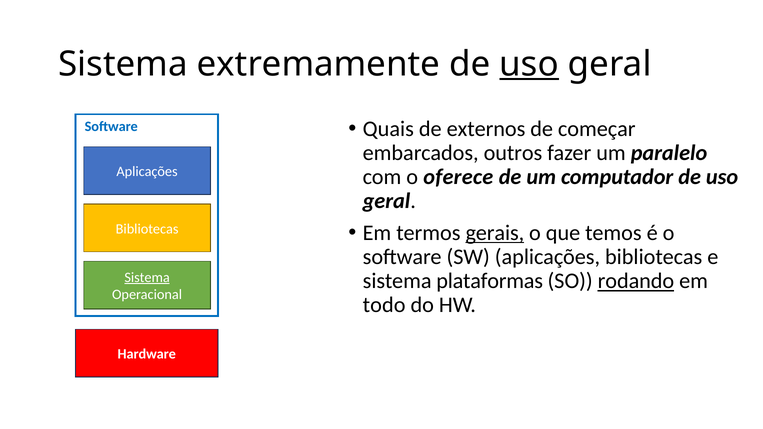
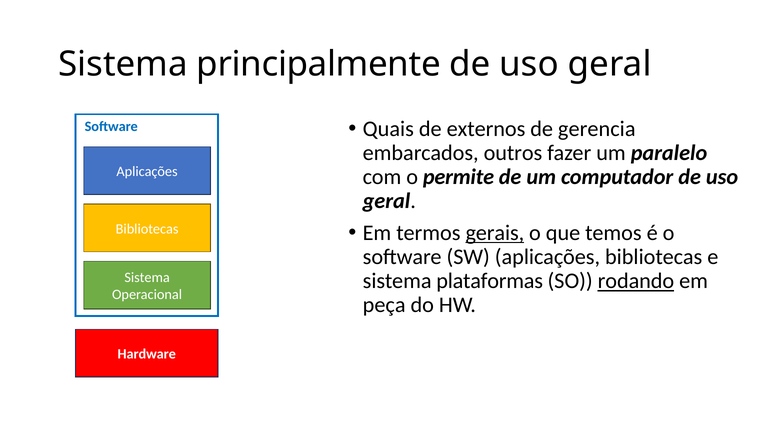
extremamente: extremamente -> principalmente
uso at (529, 64) underline: present -> none
começar: começar -> gerencia
oferece: oferece -> permite
Sistema at (147, 278) underline: present -> none
todo: todo -> peça
